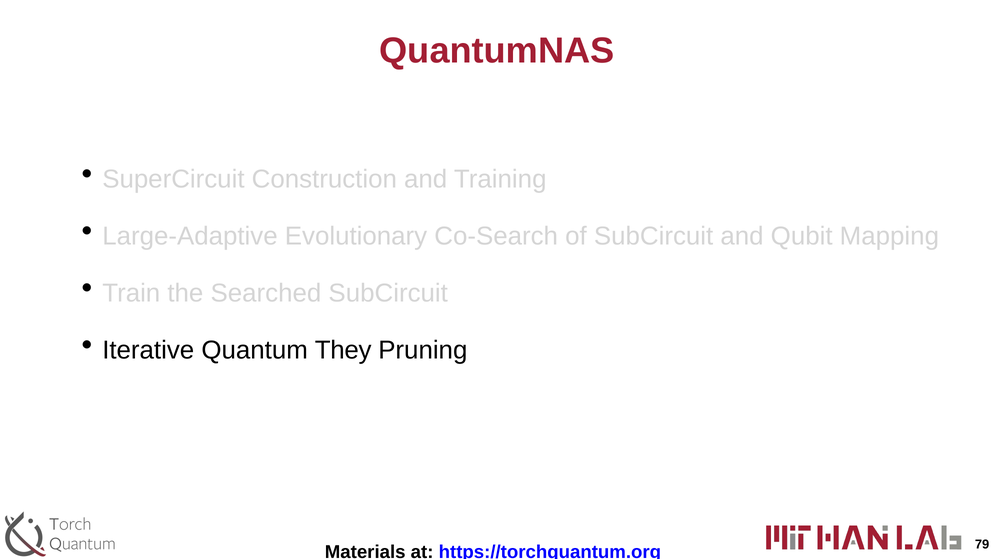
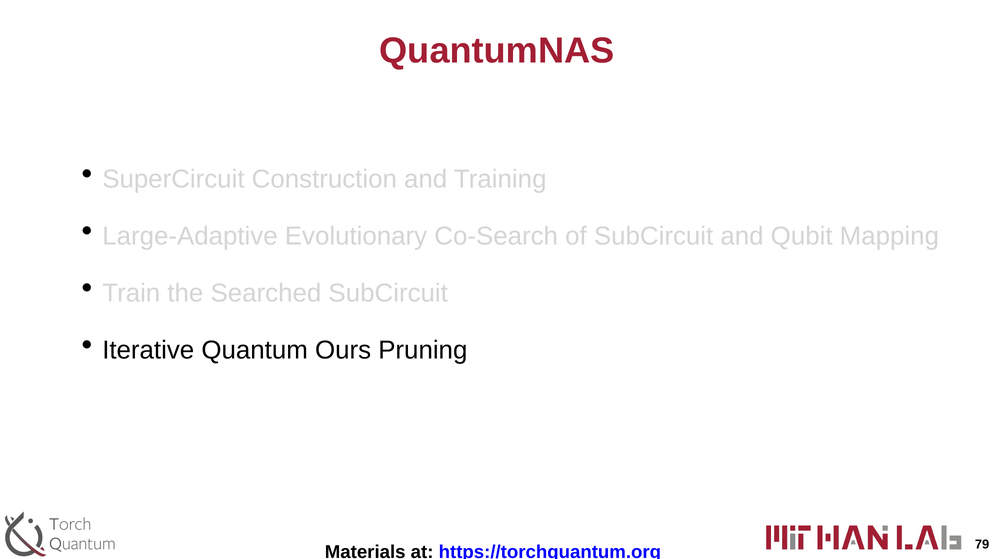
They: They -> Ours
